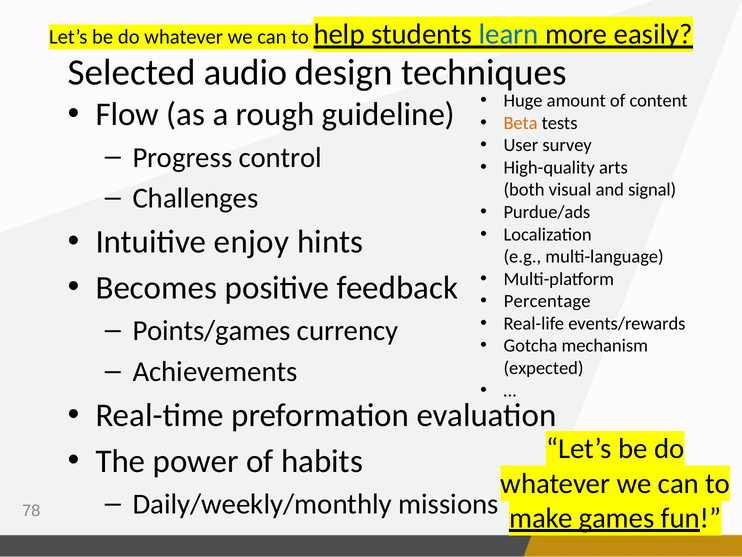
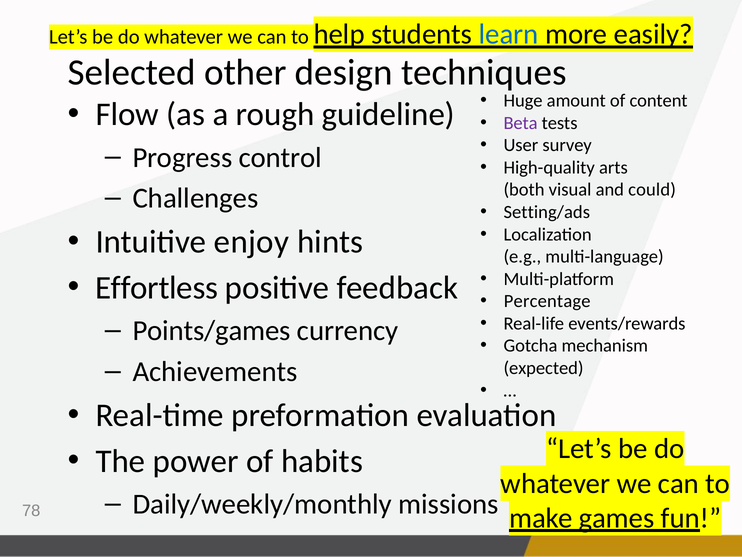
audio: audio -> other
Beta colour: orange -> purple
signal: signal -> could
Purdue/ads: Purdue/ads -> Setting/ads
Becomes: Becomes -> Effortless
